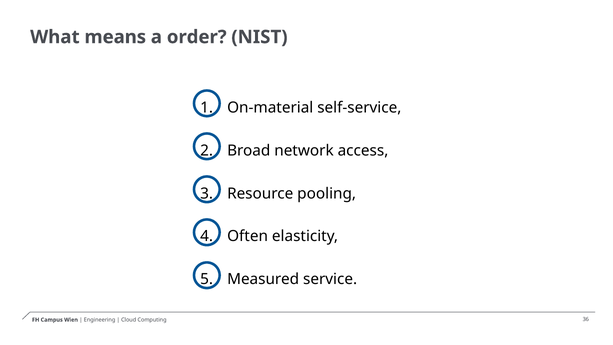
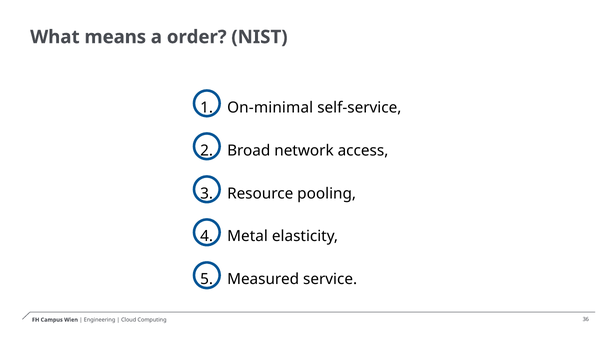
On-material: On-material -> On-minimal
Often: Often -> Metal
